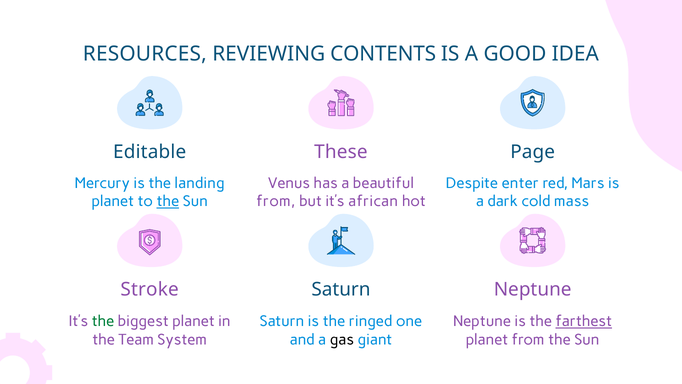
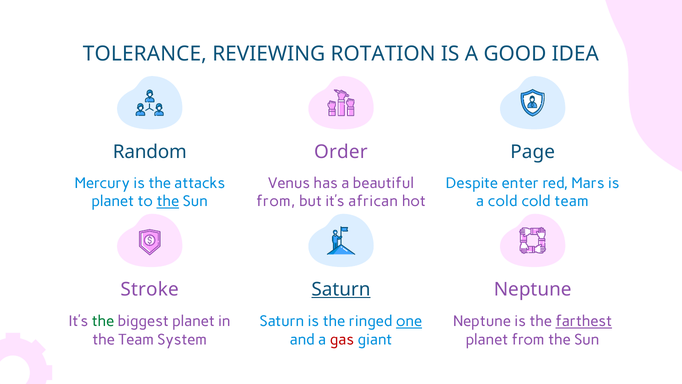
RESOURCES: RESOURCES -> TOLERANCE
CONTENTS: CONTENTS -> ROTATION
Editable: Editable -> Random
These: These -> Order
landing: landing -> attacks
a dark: dark -> cold
cold mass: mass -> team
Saturn at (341, 289) underline: none -> present
one underline: none -> present
gas colour: black -> red
